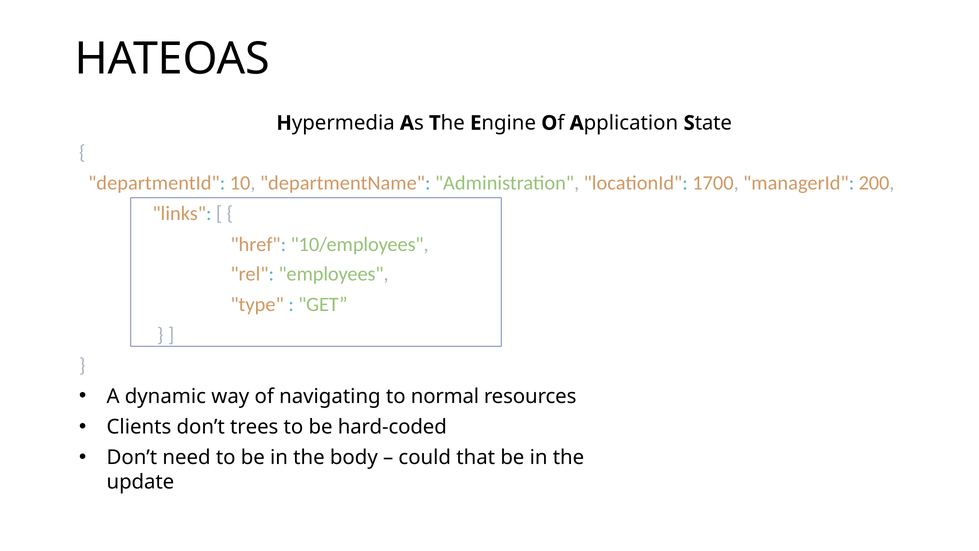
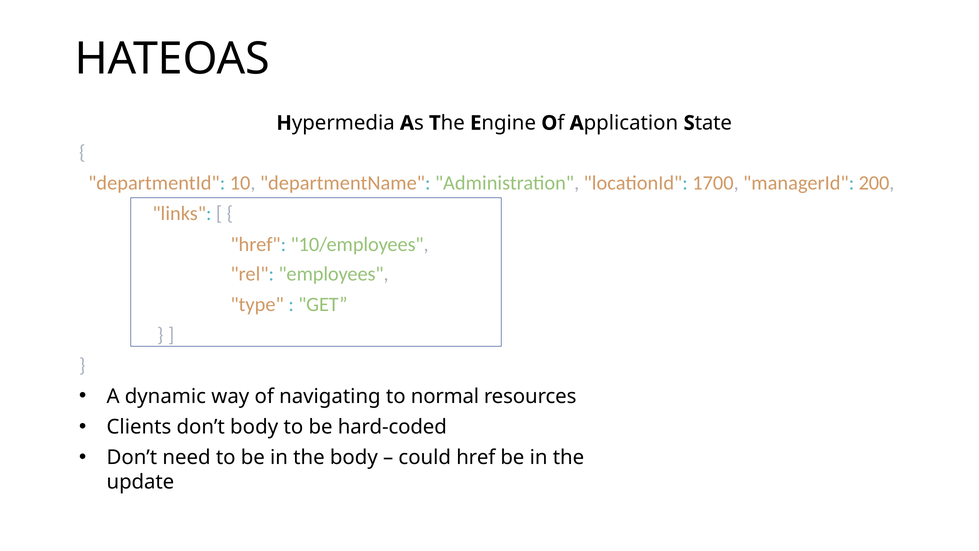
don’t trees: trees -> body
could that: that -> href
